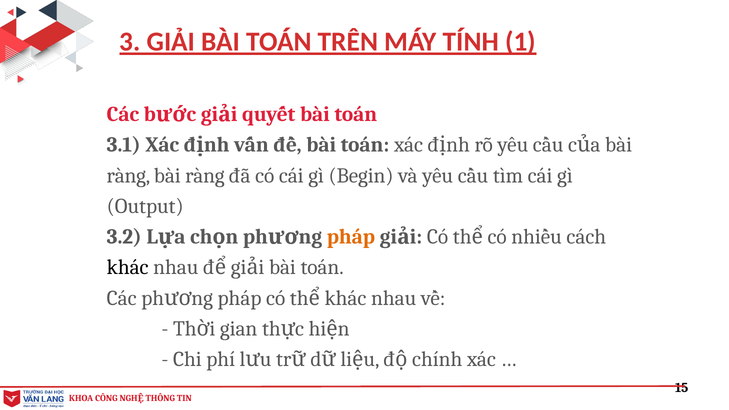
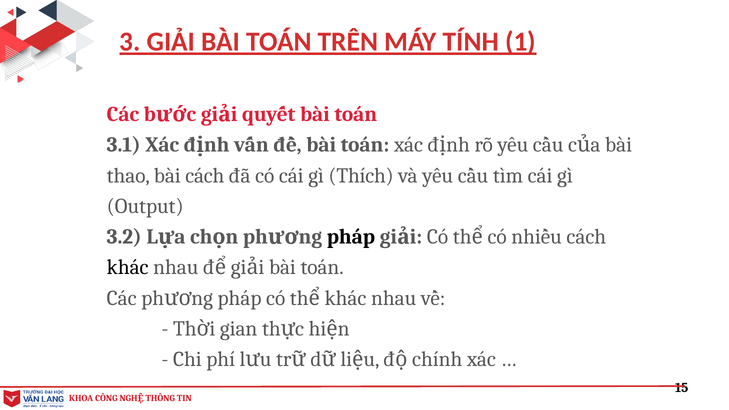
ràng at (128, 176): ràng -> thao
bài ràng: ràng -> cách
Begin: Begin -> Thích
pháp at (351, 237) colour: orange -> black
